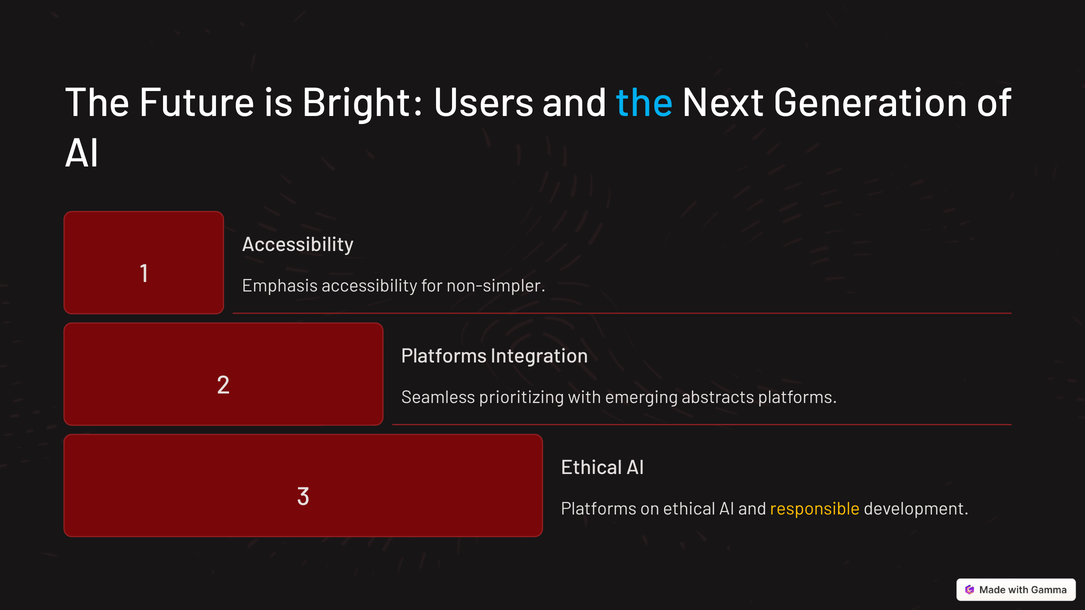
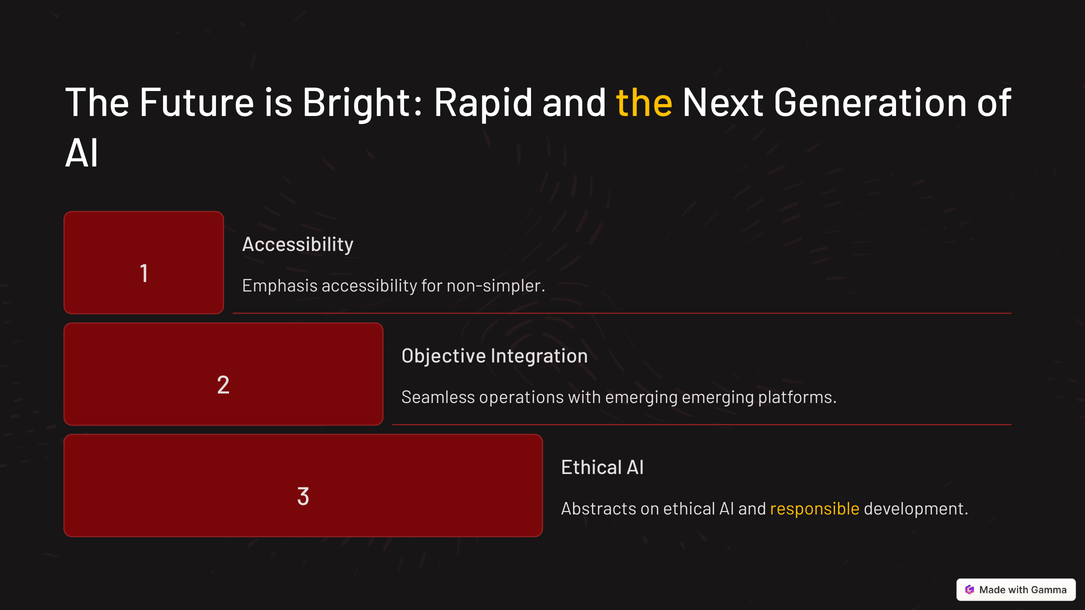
Users: Users -> Rapid
the at (645, 103) colour: light blue -> yellow
Platforms at (444, 356): Platforms -> Objective
prioritizing: prioritizing -> operations
emerging abstracts: abstracts -> emerging
Platforms at (599, 509): Platforms -> Abstracts
